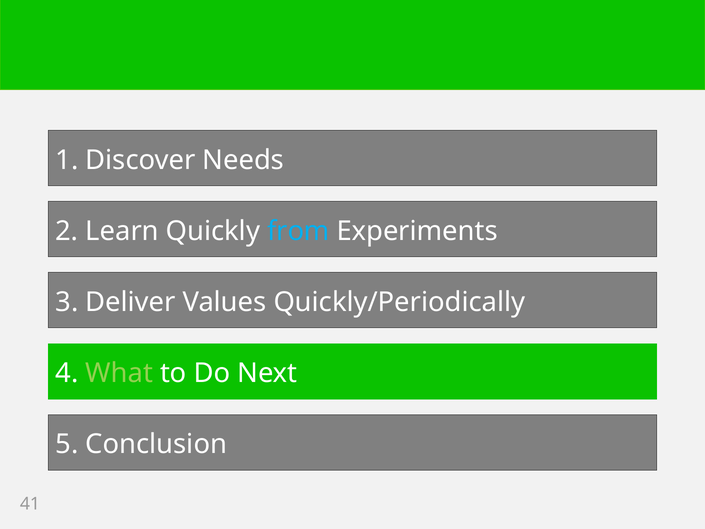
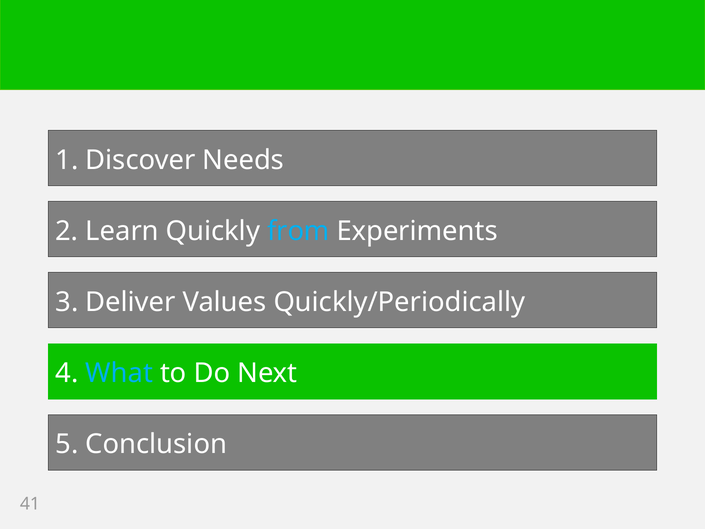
What colour: light green -> light blue
